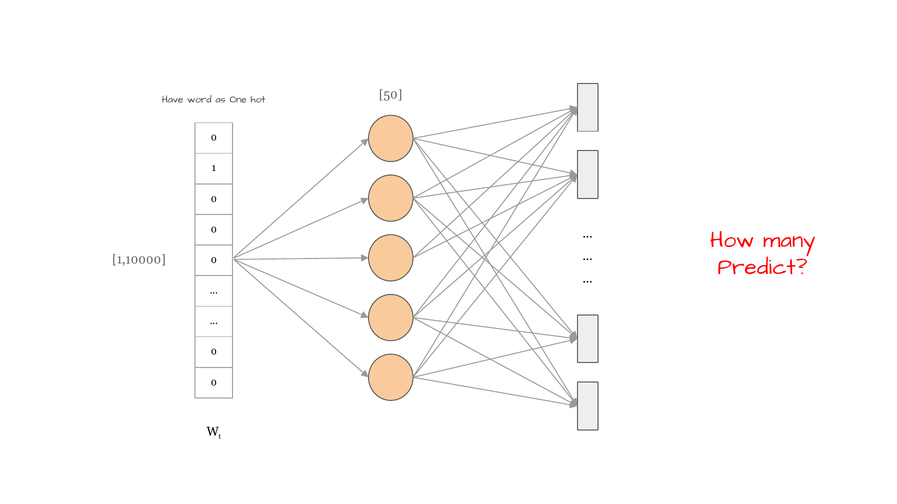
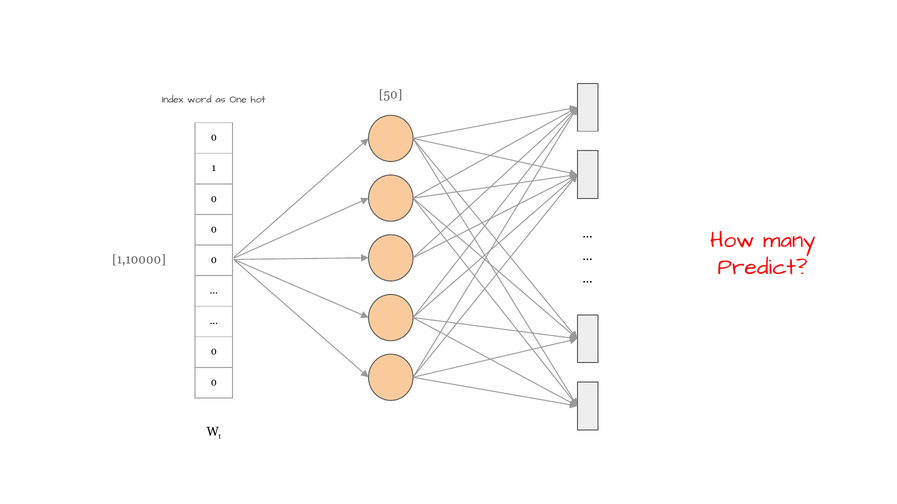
Have: Have -> Index
